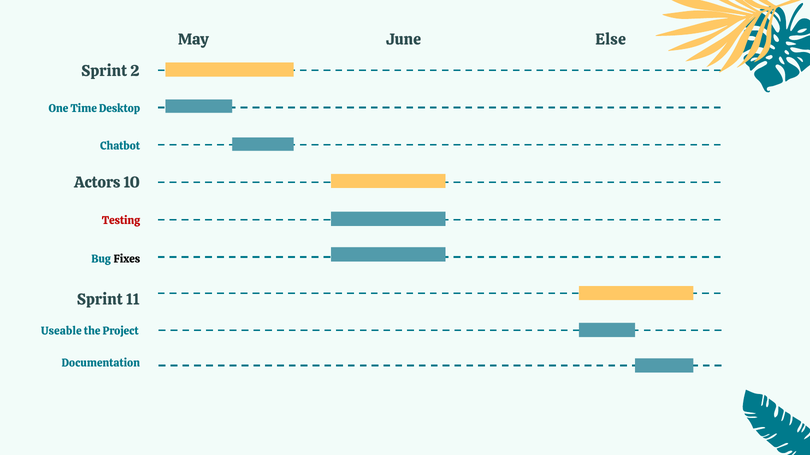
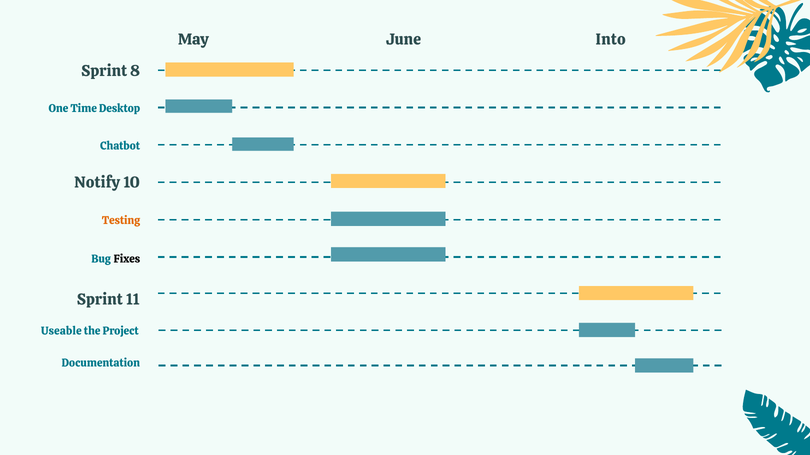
Else: Else -> Into
2: 2 -> 8
Actors: Actors -> Notify
Testing colour: red -> orange
